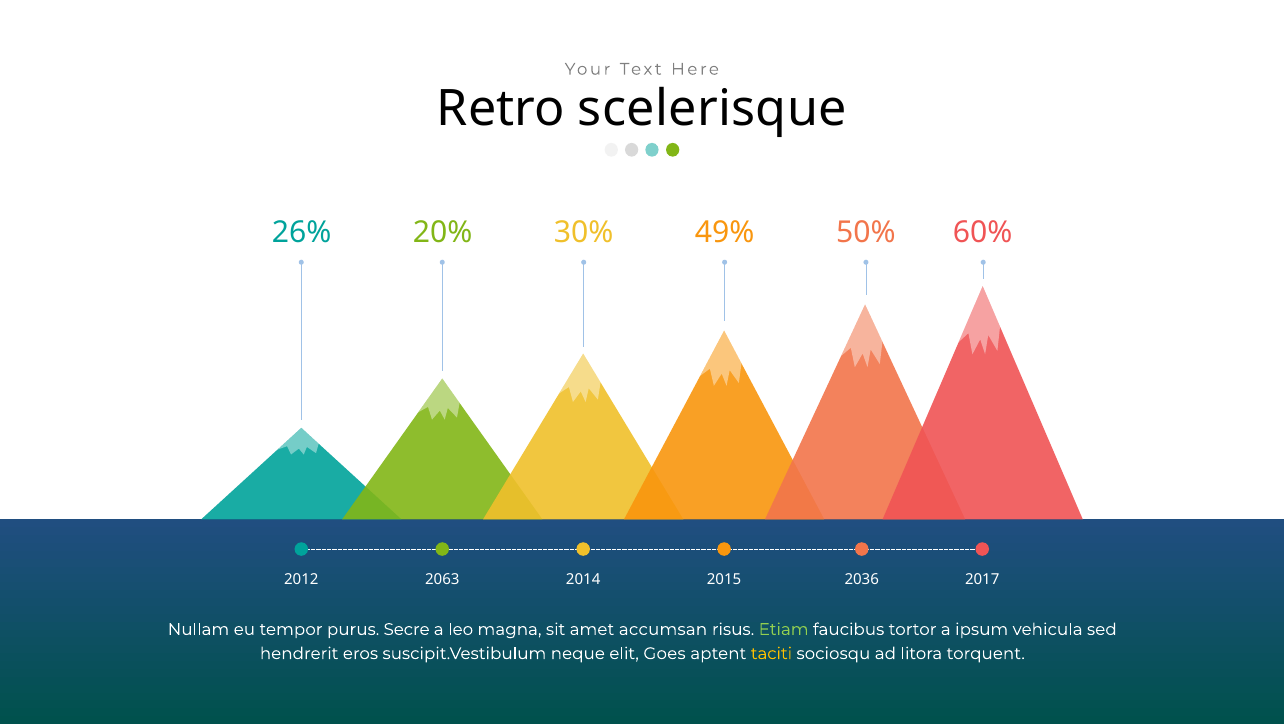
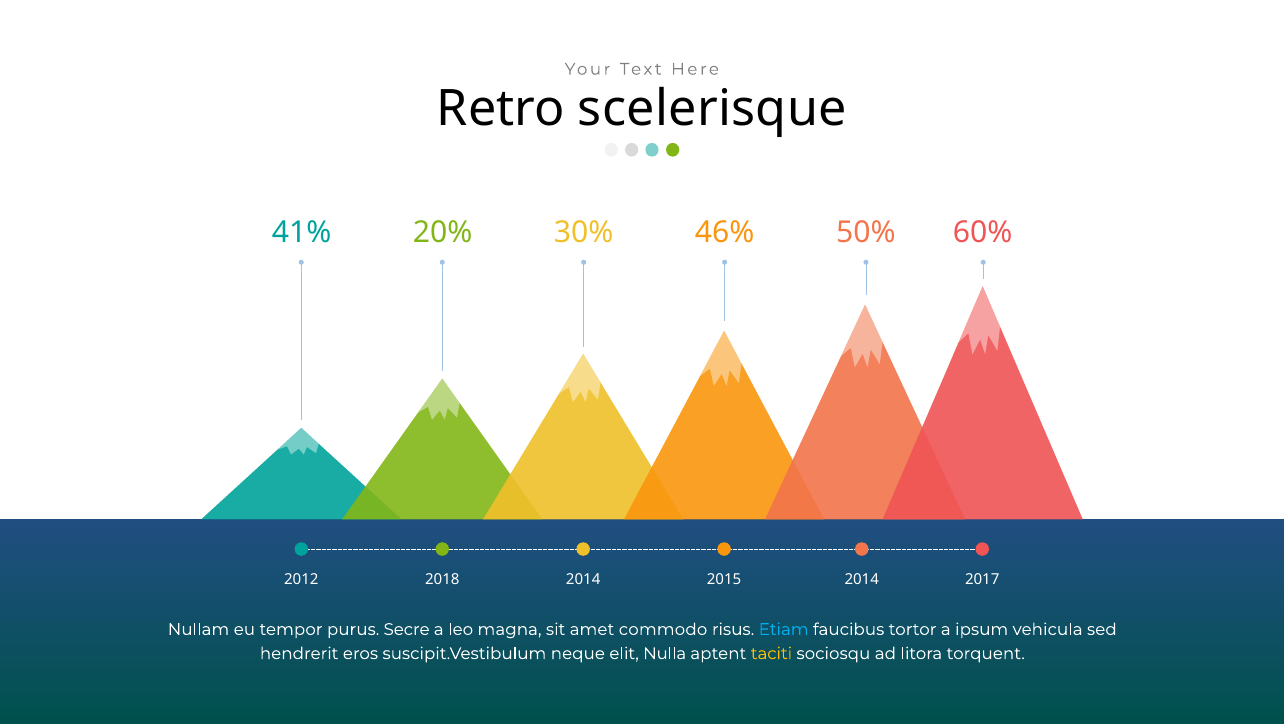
26%: 26% -> 41%
49%: 49% -> 46%
2063: 2063 -> 2018
2015 2036: 2036 -> 2014
accumsan: accumsan -> commodo
Etiam colour: light green -> light blue
Goes: Goes -> Nulla
